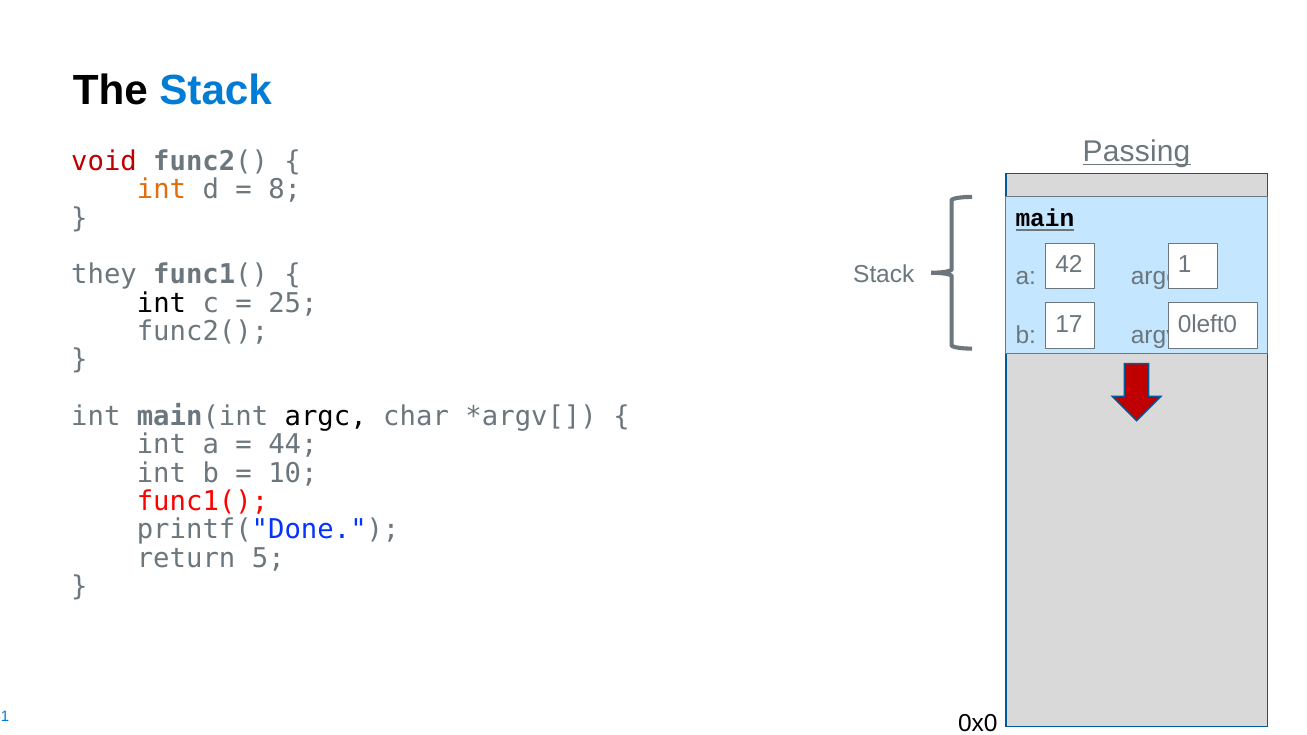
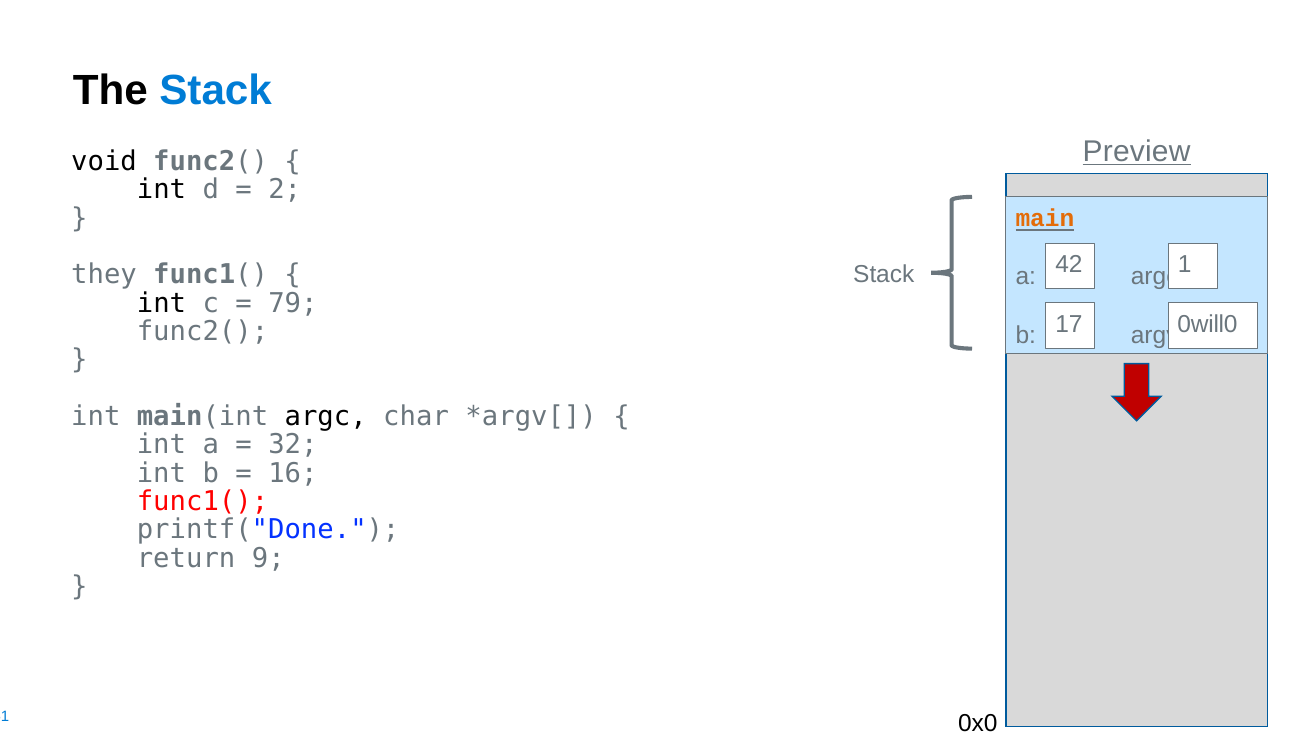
Passing: Passing -> Preview
void colour: red -> black
int at (162, 190) colour: orange -> black
8: 8 -> 2
main colour: black -> orange
25: 25 -> 79
0left0: 0left0 -> 0will0
44: 44 -> 32
10: 10 -> 16
5: 5 -> 9
